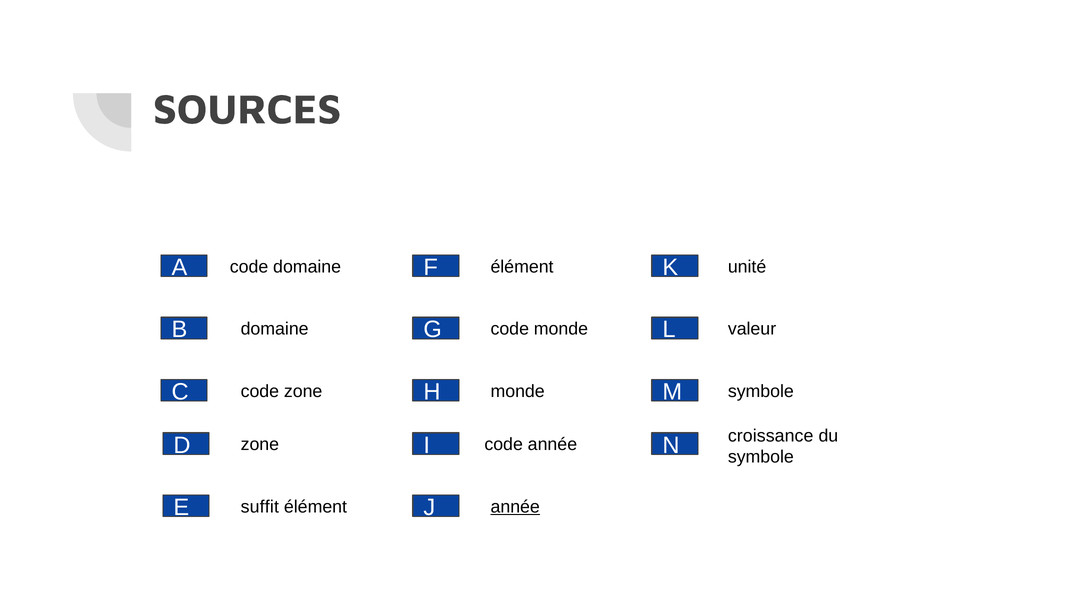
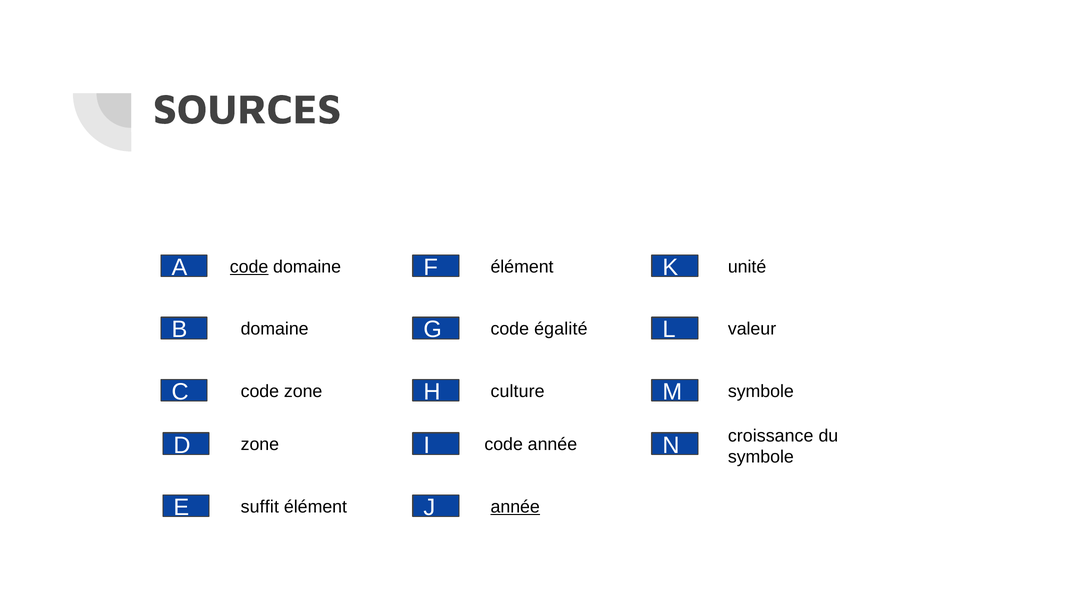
code at (249, 267) underline: none -> present
code monde: monde -> égalité
monde at (518, 391): monde -> culture
